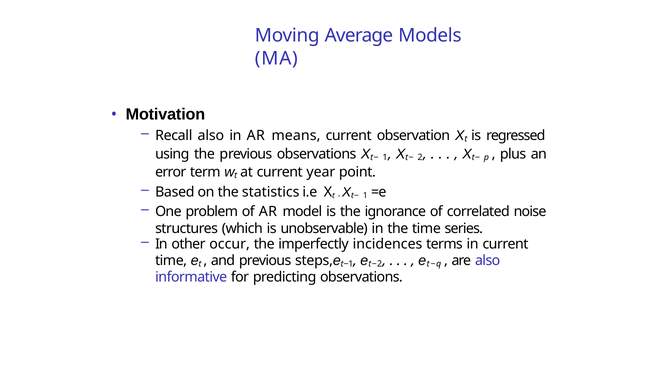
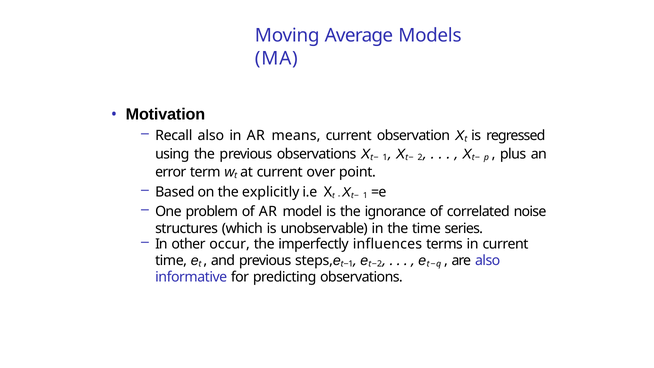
year: year -> over
statistics: statistics -> explicitly
incidences: incidences -> influences
